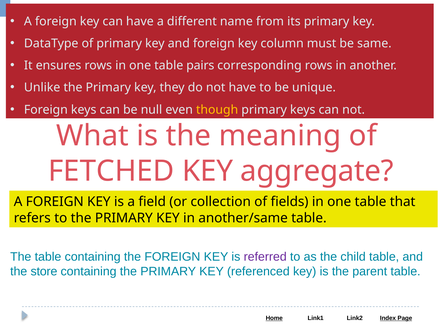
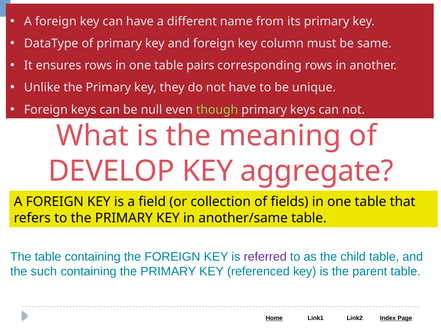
though colour: yellow -> light green
FETCHED: FETCHED -> DEVELOP
store: store -> such
